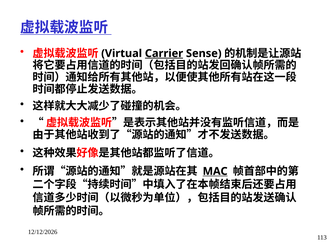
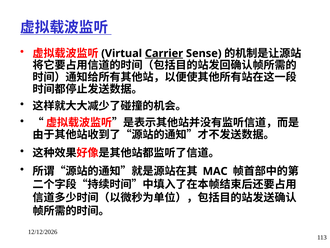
MAC underline: present -> none
